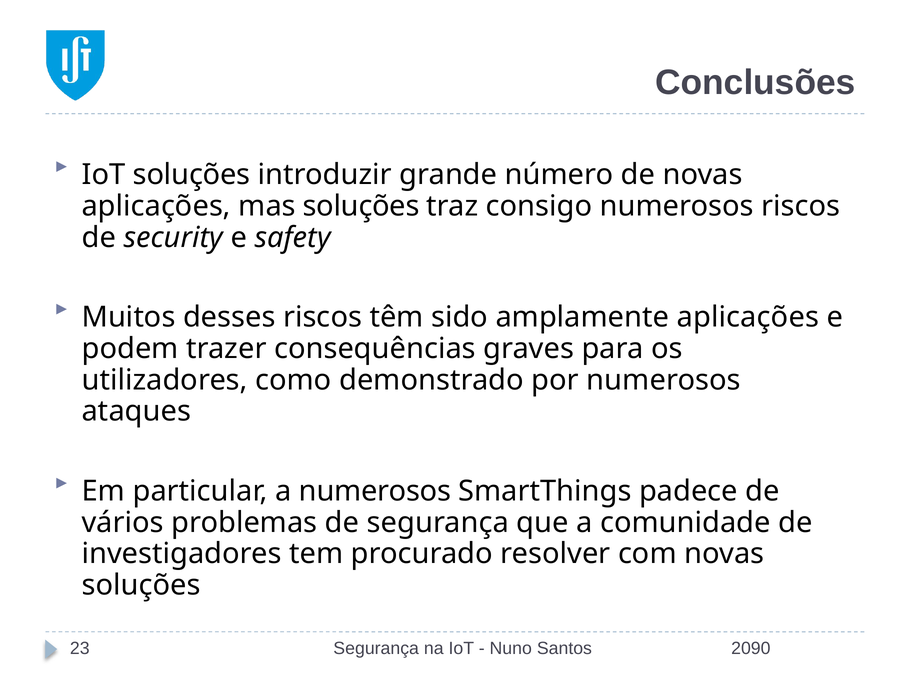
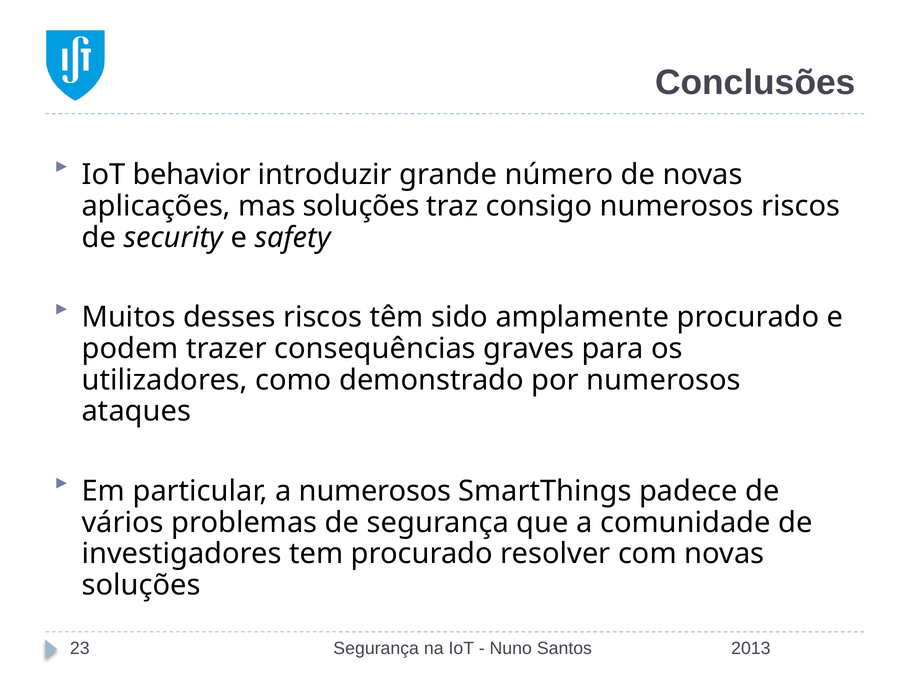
IoT soluções: soluções -> behavior
amplamente aplicações: aplicações -> procurado
2090: 2090 -> 2013
